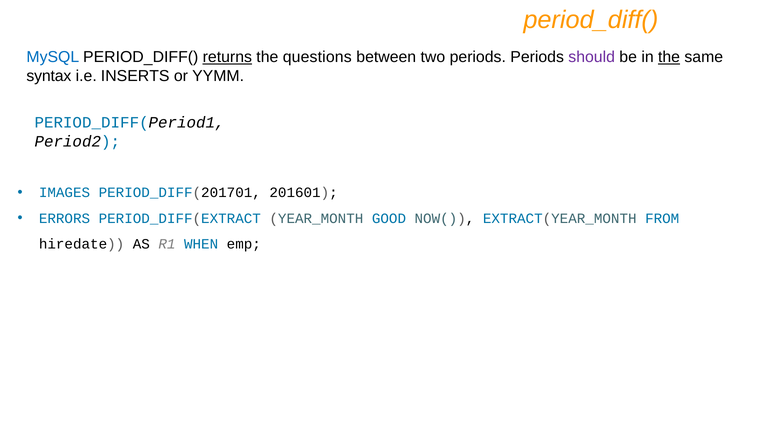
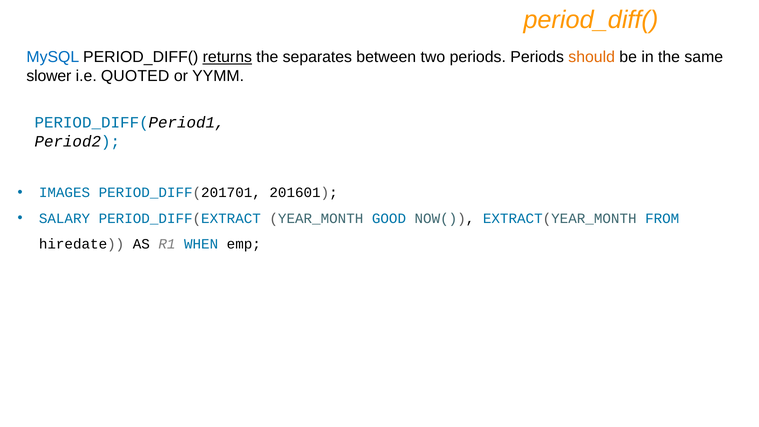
questions: questions -> separates
should colour: purple -> orange
the at (669, 57) underline: present -> none
syntax: syntax -> slower
INSERTS: INSERTS -> QUOTED
ERRORS: ERRORS -> SALARY
